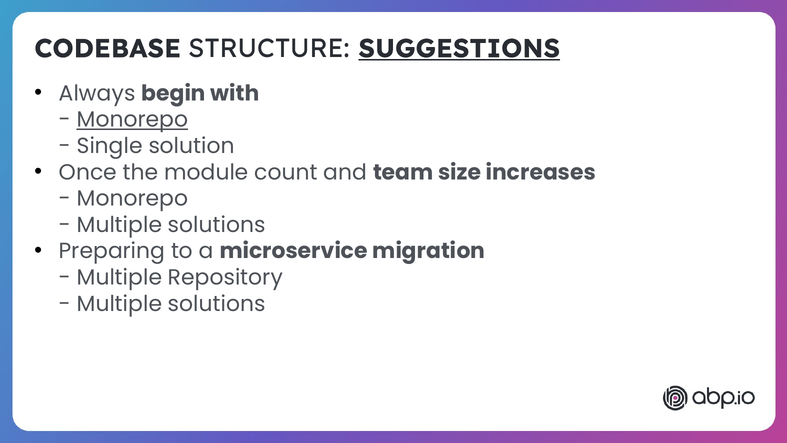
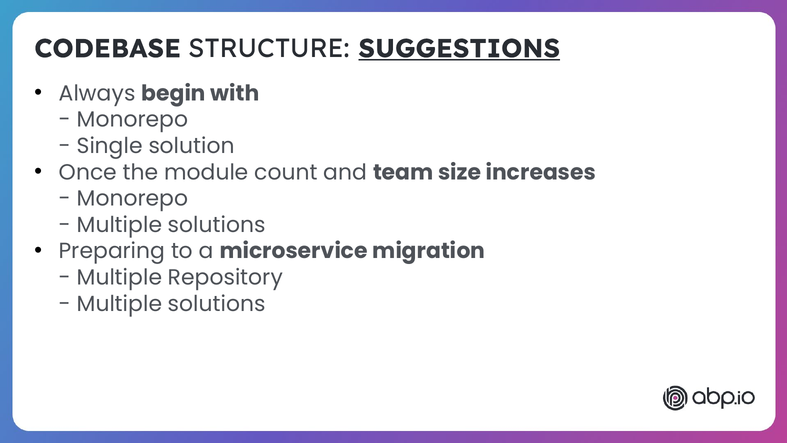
Monorepo at (132, 120) underline: present -> none
